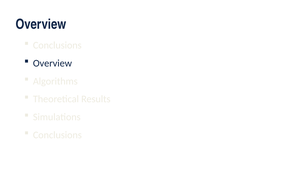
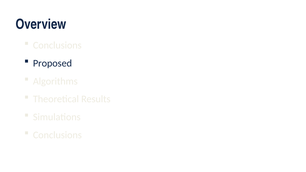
Overview at (52, 63): Overview -> Proposed
